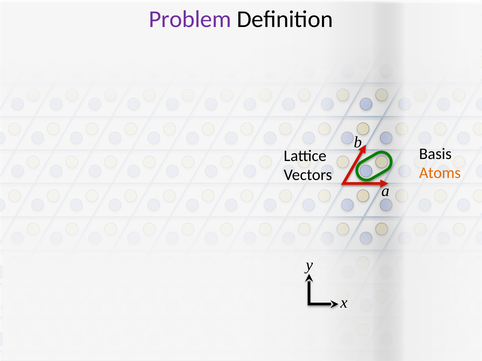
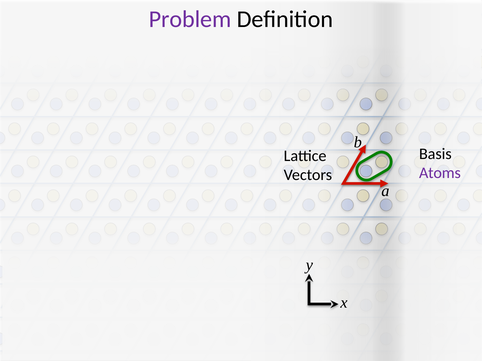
Atoms colour: orange -> purple
